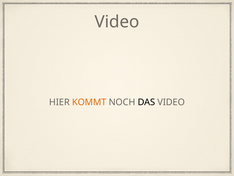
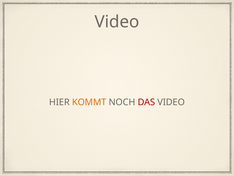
DAS colour: black -> red
